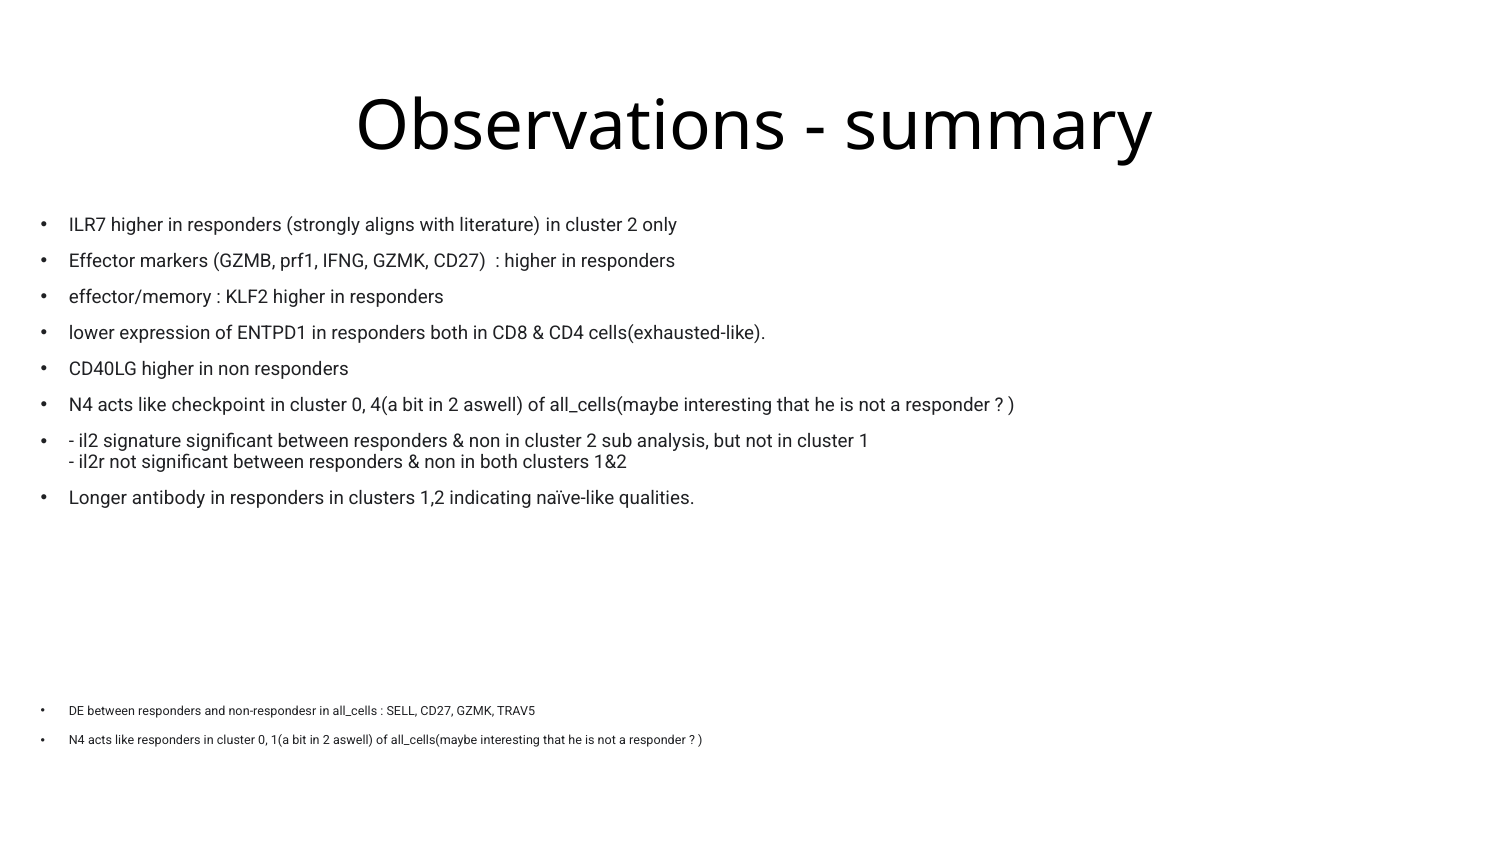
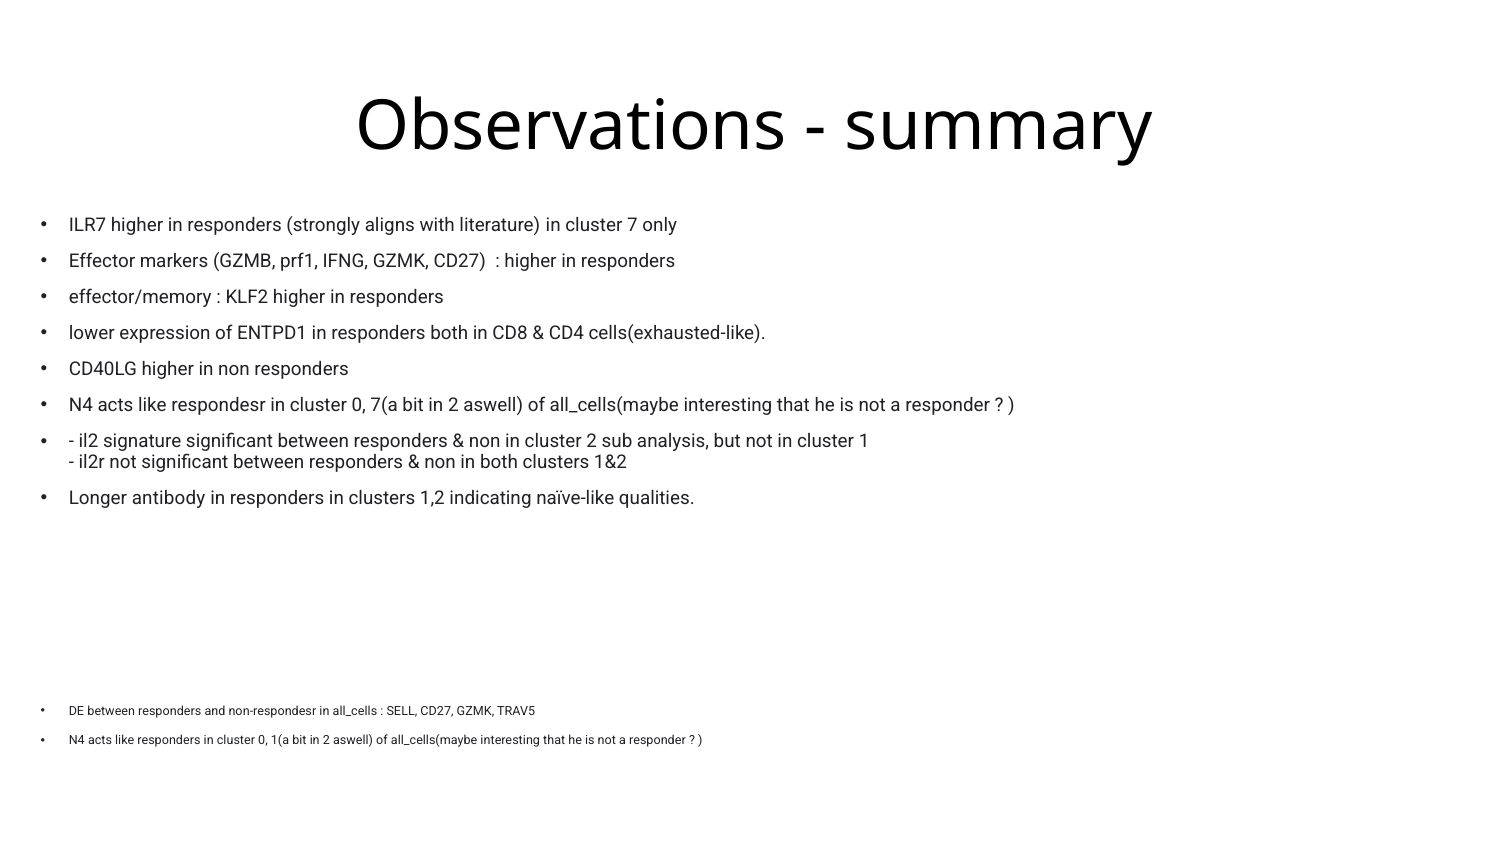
literature in cluster 2: 2 -> 7
checkpoint: checkpoint -> respondesr
4(a: 4(a -> 7(a
